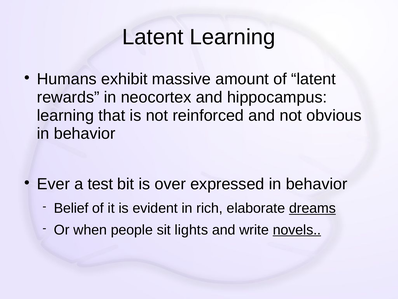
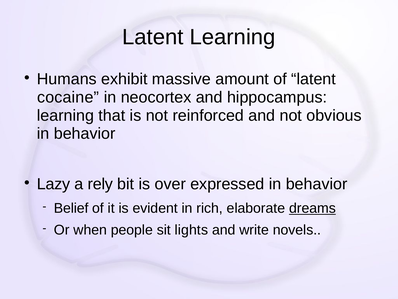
rewards: rewards -> cocaine
Ever: Ever -> Lazy
test: test -> rely
novels underline: present -> none
